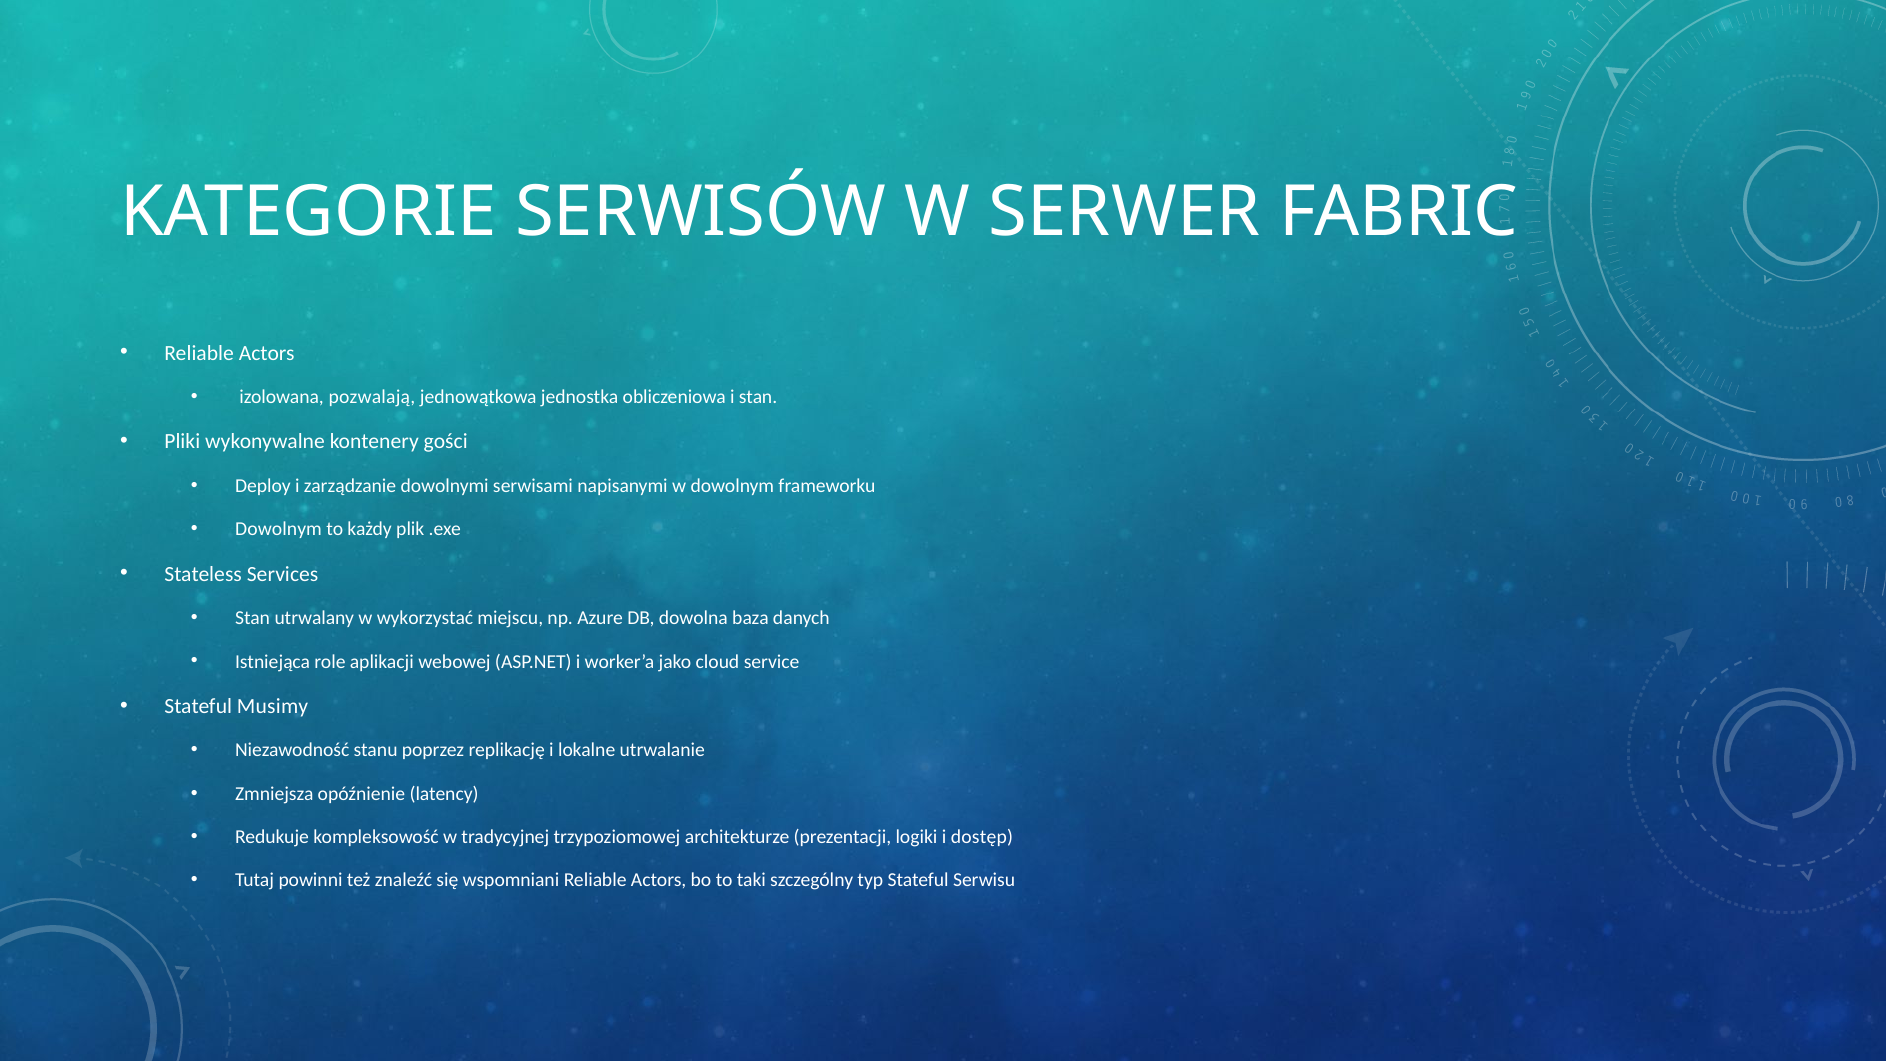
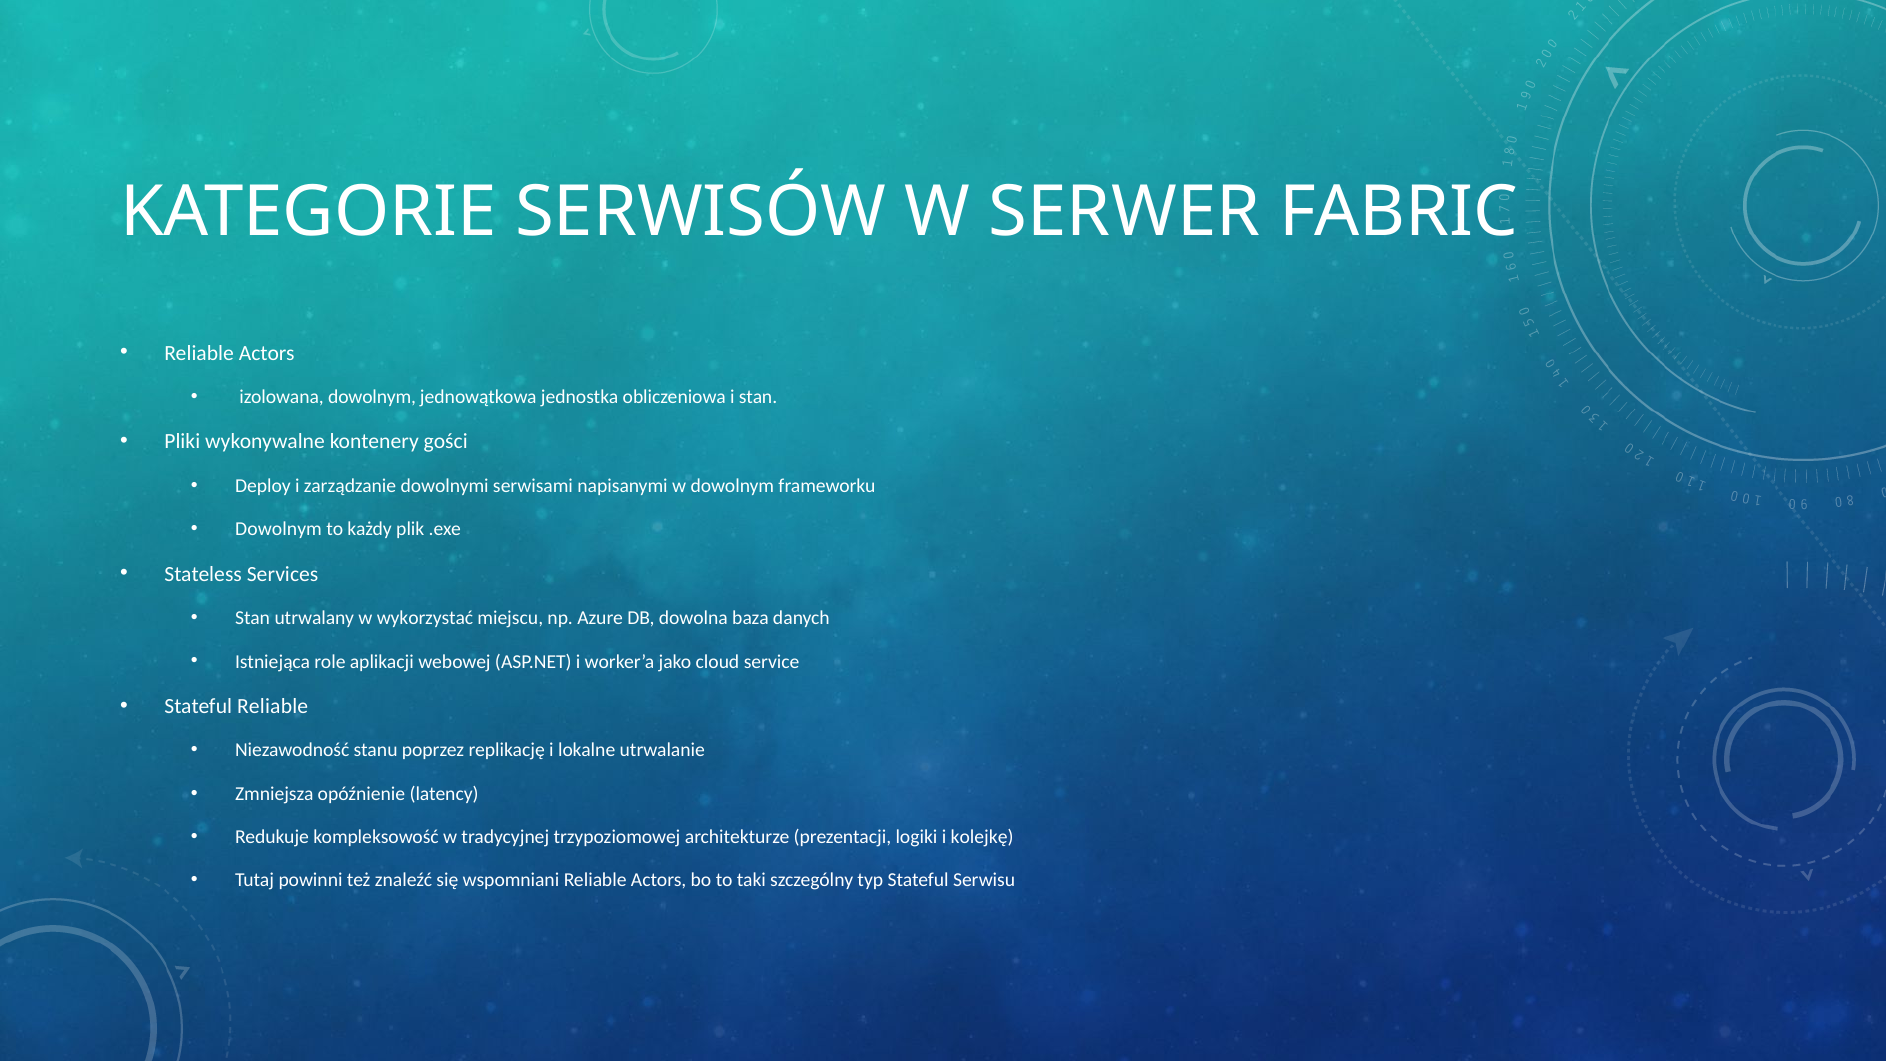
izolowana pozwalają: pozwalają -> dowolnym
Stateful Musimy: Musimy -> Reliable
dostęp: dostęp -> kolejkę
